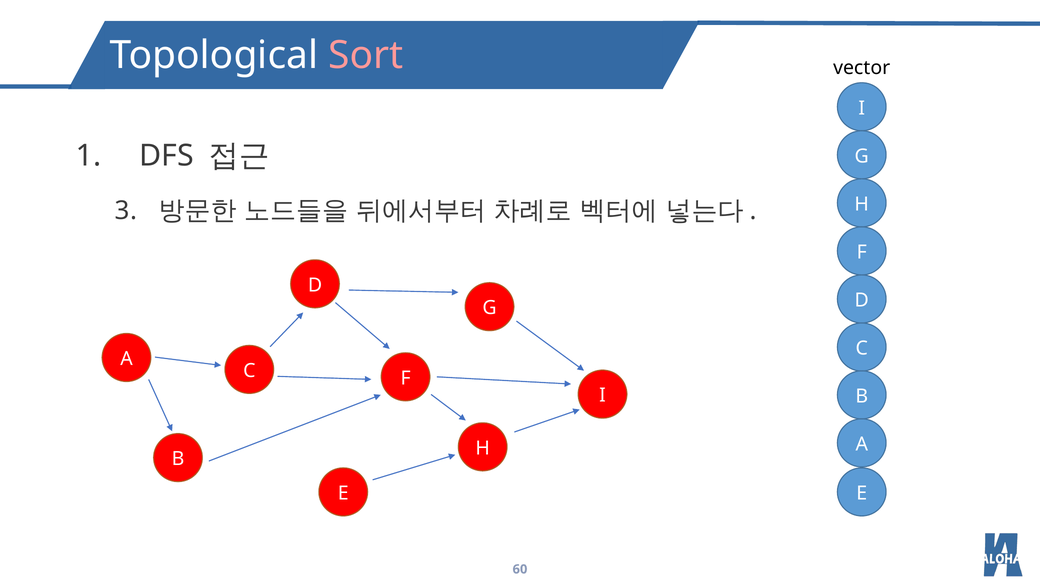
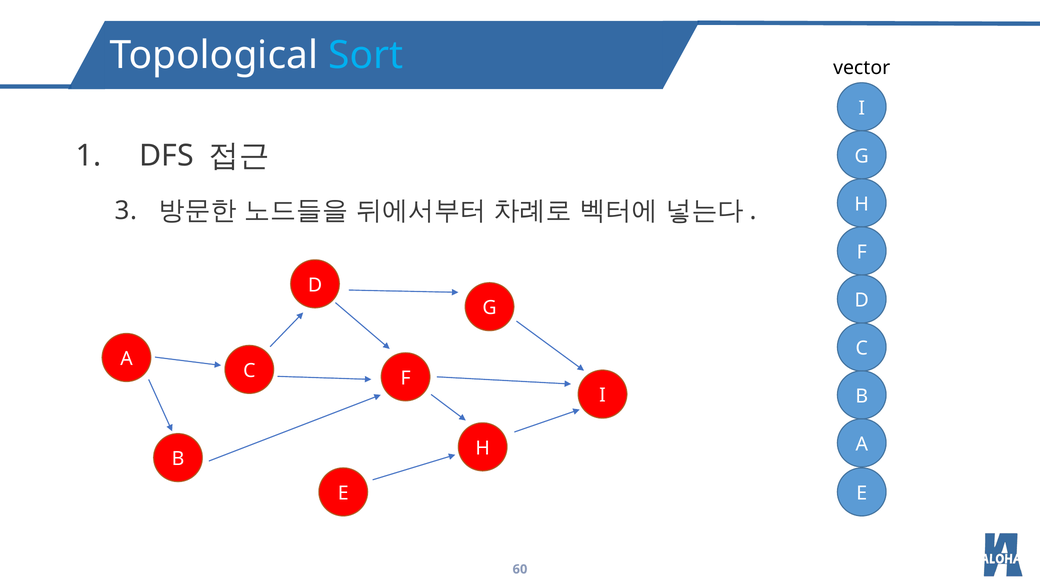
Sort colour: pink -> light blue
